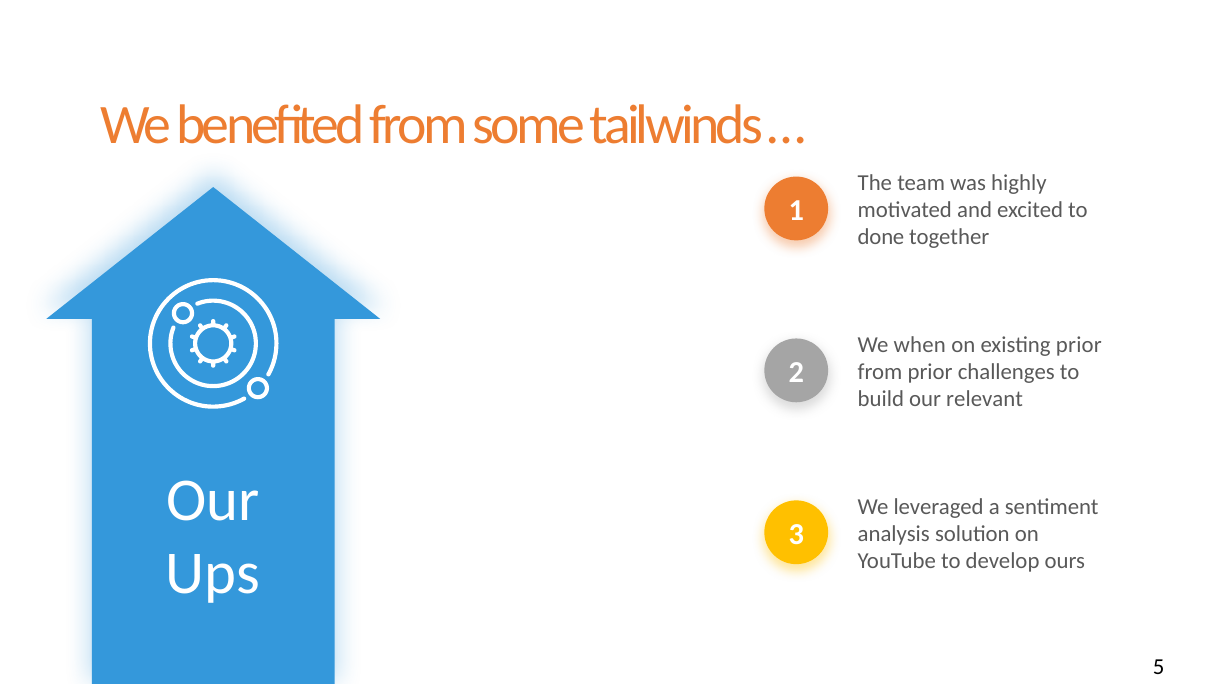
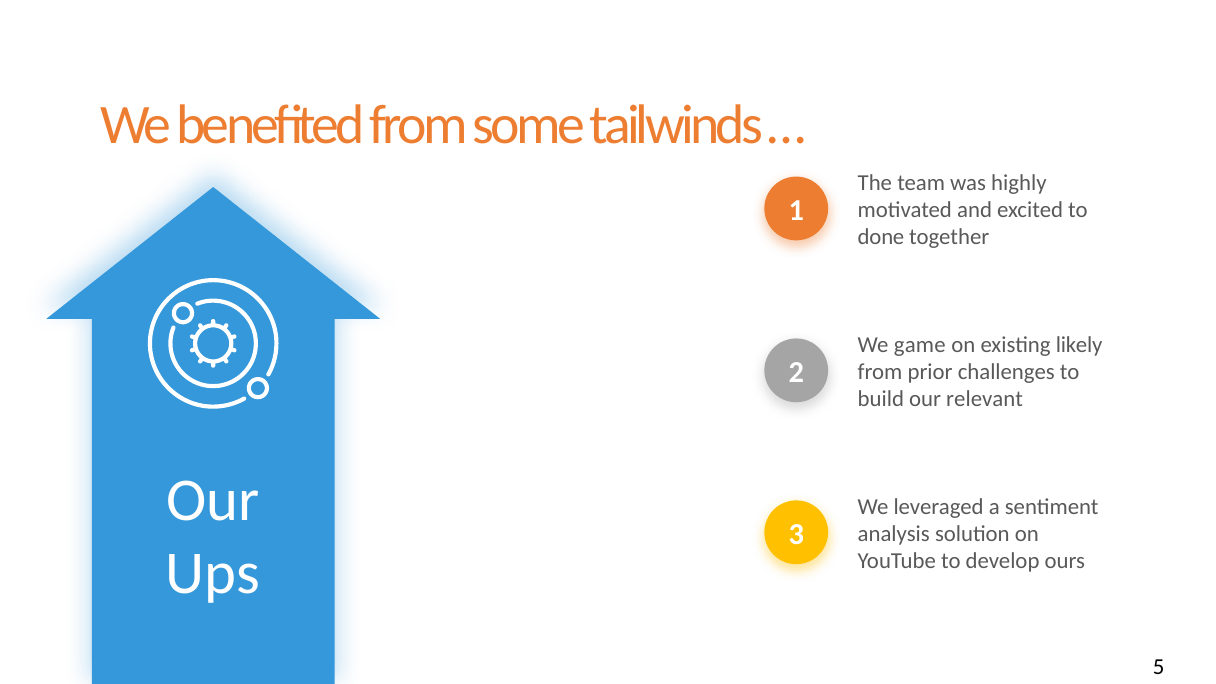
when: when -> game
existing prior: prior -> likely
